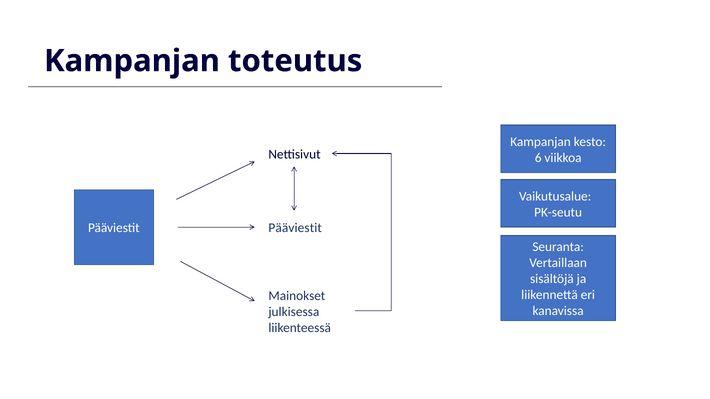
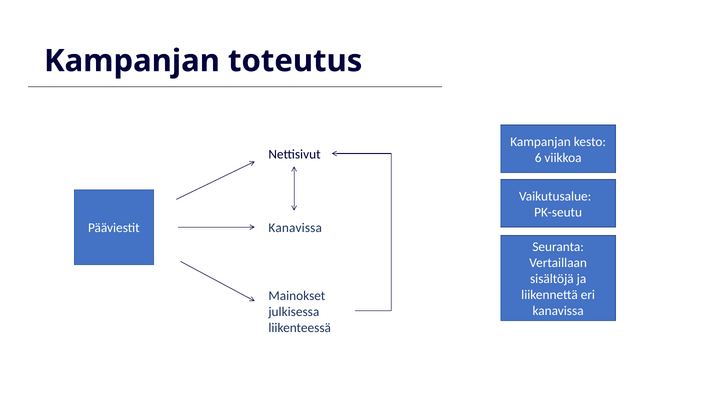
Pääviestit at (295, 228): Pääviestit -> Kanavissa
